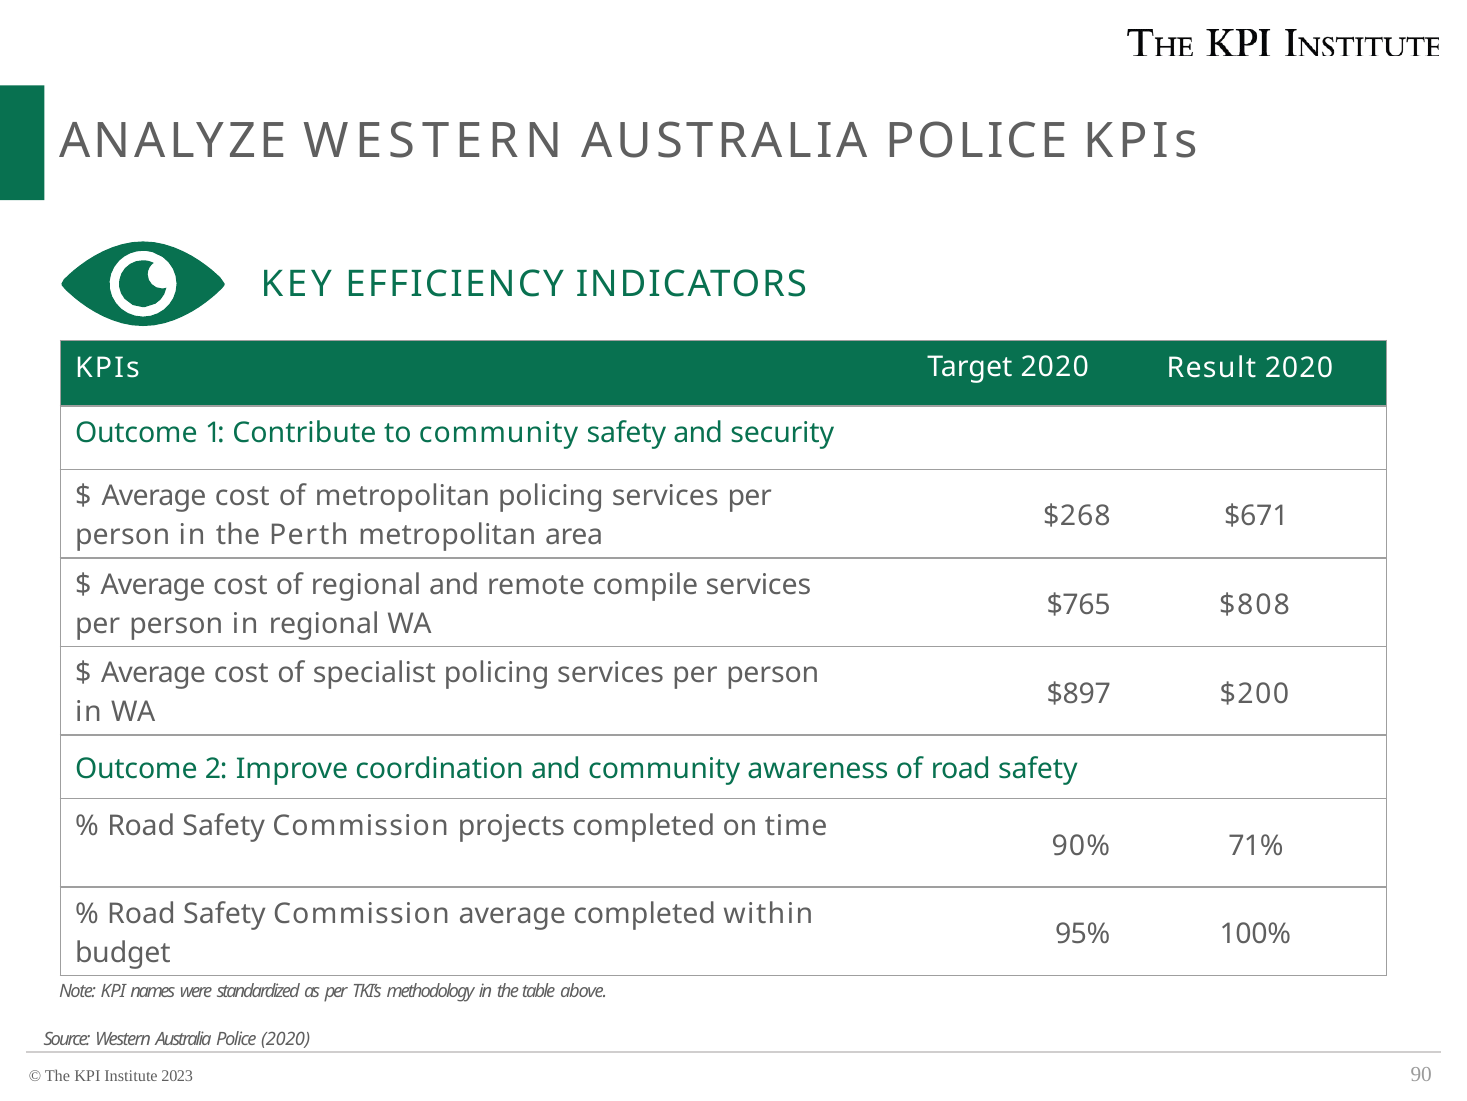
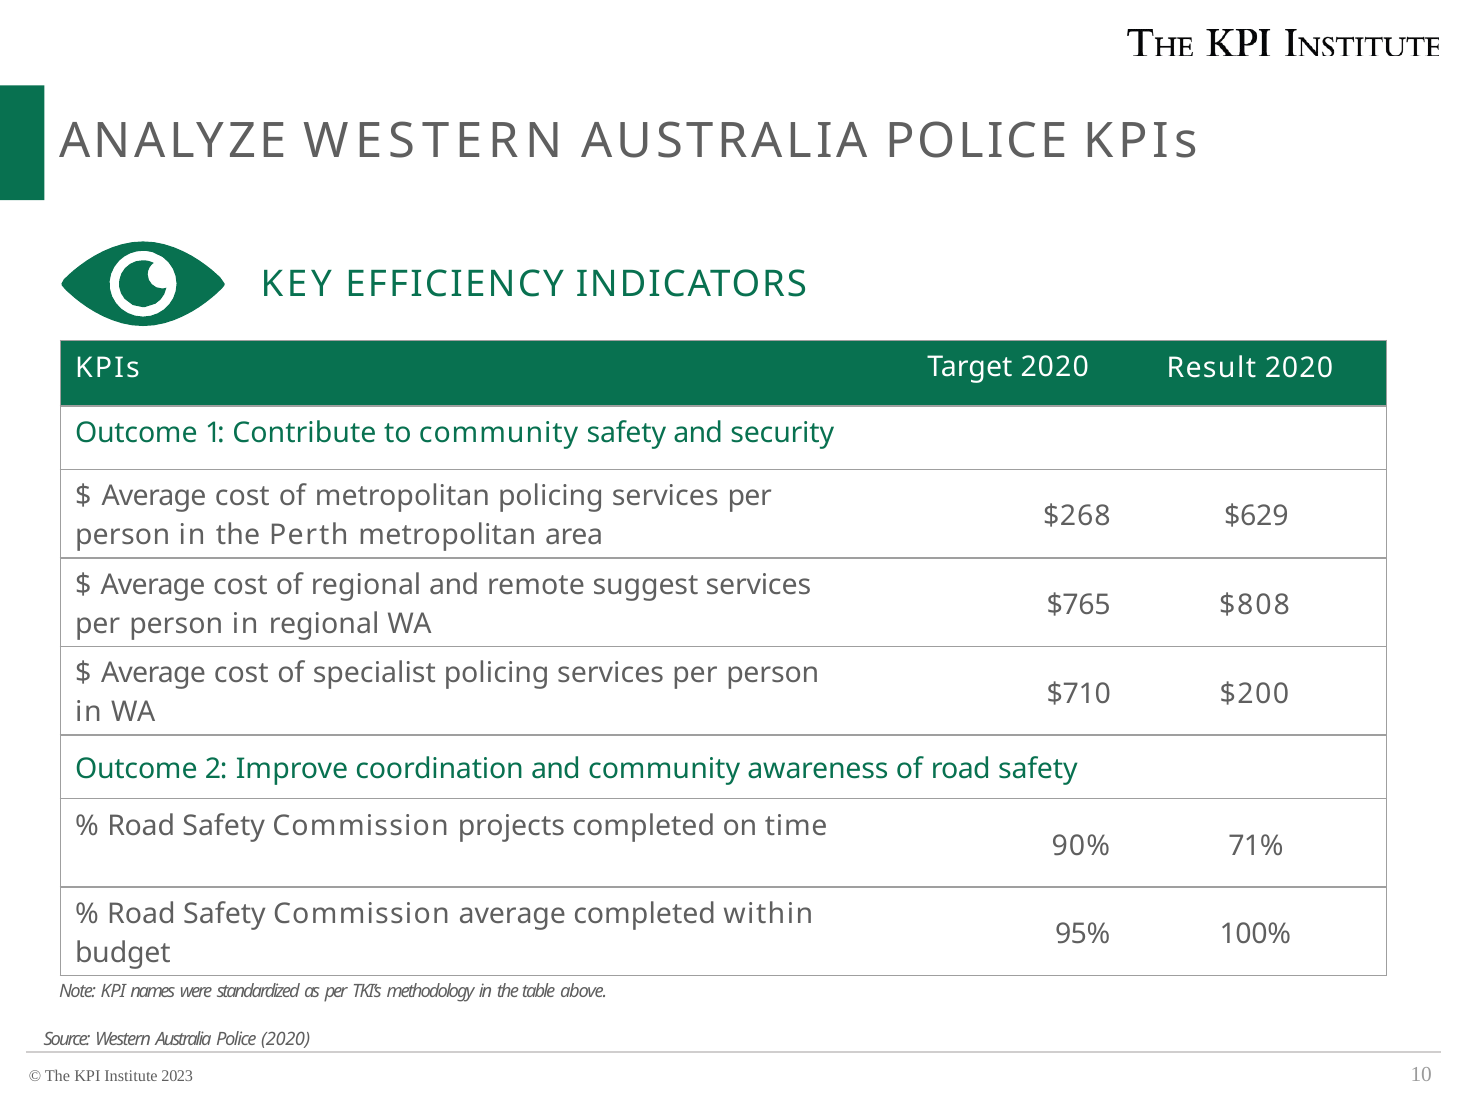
$671: $671 -> $629
compile: compile -> suggest
$897: $897 -> $710
90: 90 -> 10
